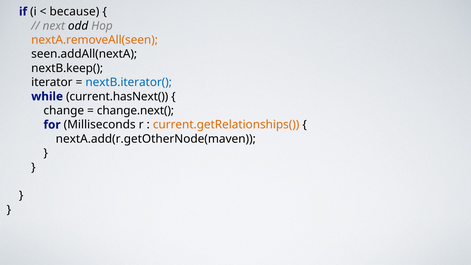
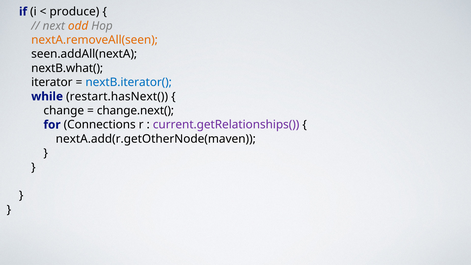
because: because -> produce
odd colour: black -> orange
nextB.keep(: nextB.keep( -> nextB.what(
current.hasNext(: current.hasNext( -> restart.hasNext(
Milliseconds: Milliseconds -> Connections
current.getRelationships( colour: orange -> purple
